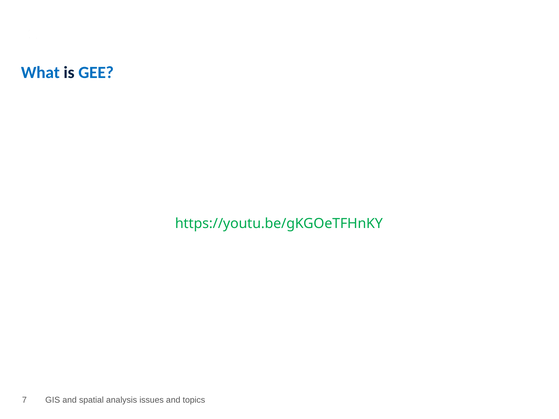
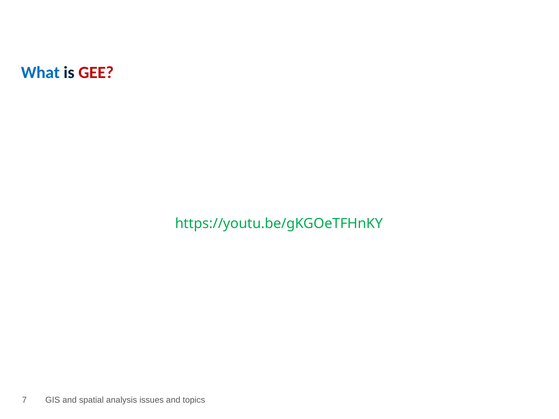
GEE colour: blue -> red
